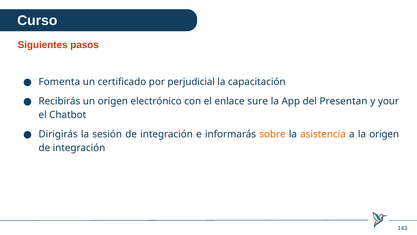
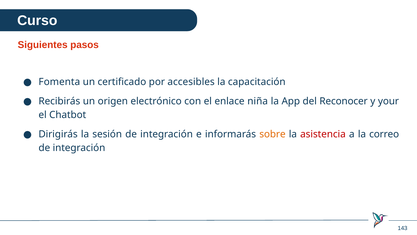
perjudicial: perjudicial -> accesibles
sure: sure -> niña
Presentan: Presentan -> Reconocer
asistencia colour: orange -> red
la origen: origen -> correo
